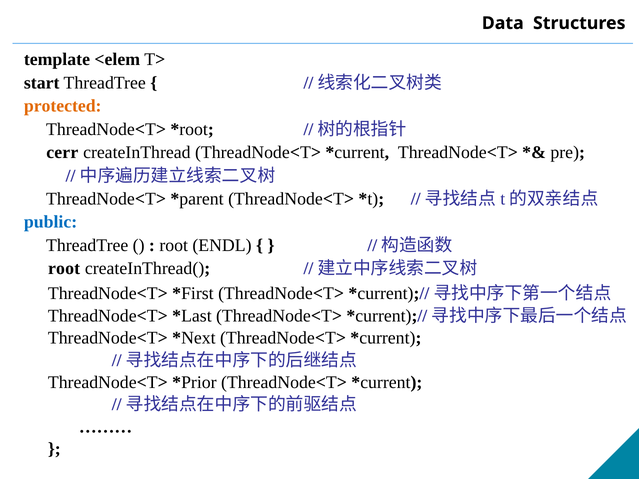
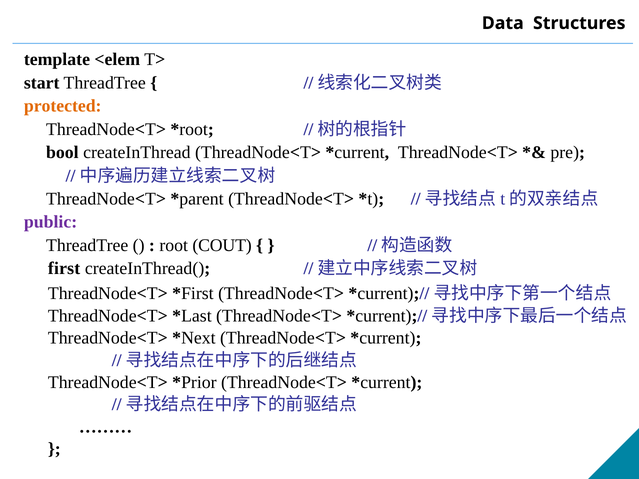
cerr: cerr -> bool
public colour: blue -> purple
ENDL: ENDL -> COUT
root at (64, 269): root -> first
